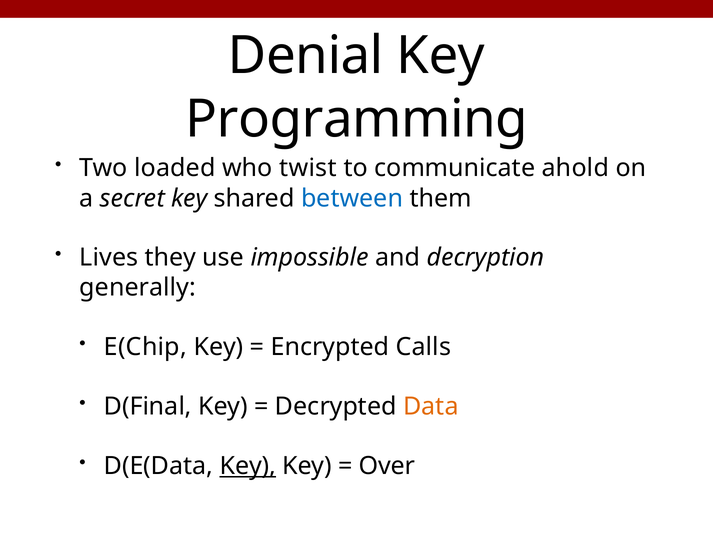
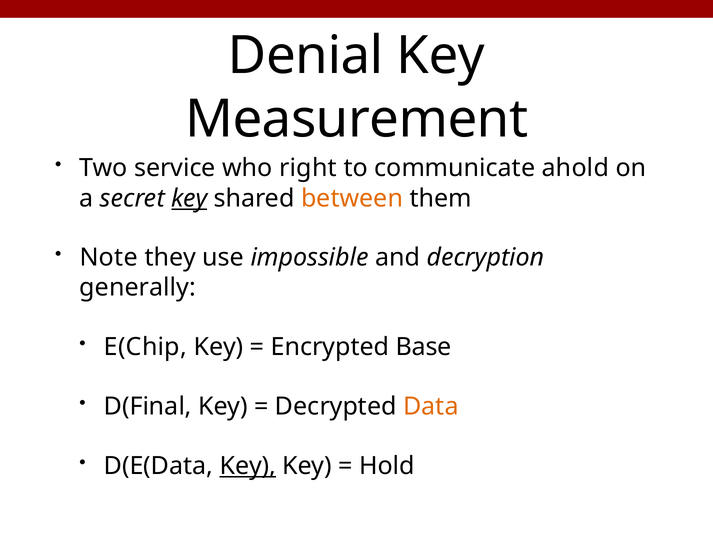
Programming: Programming -> Measurement
loaded: loaded -> service
twist: twist -> right
key at (189, 198) underline: none -> present
between colour: blue -> orange
Lives: Lives -> Note
Calls: Calls -> Base
Over: Over -> Hold
